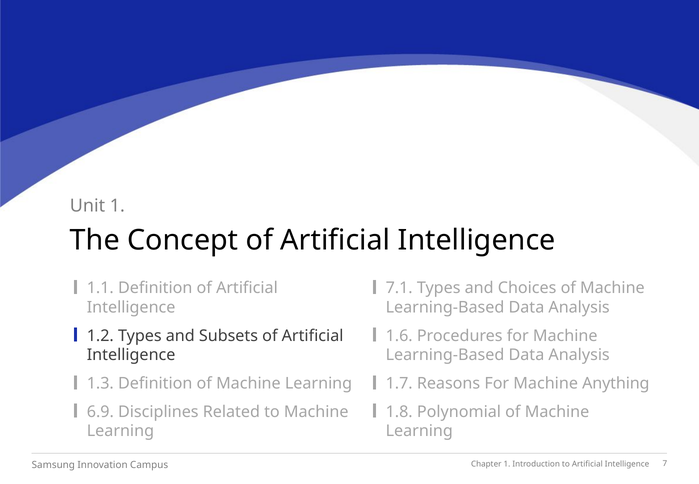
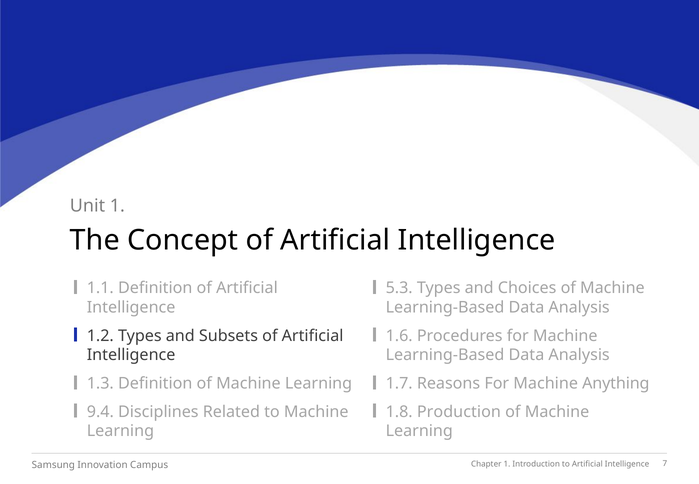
7.1: 7.1 -> 5.3
6.9: 6.9 -> 9.4
Polynomial: Polynomial -> Production
